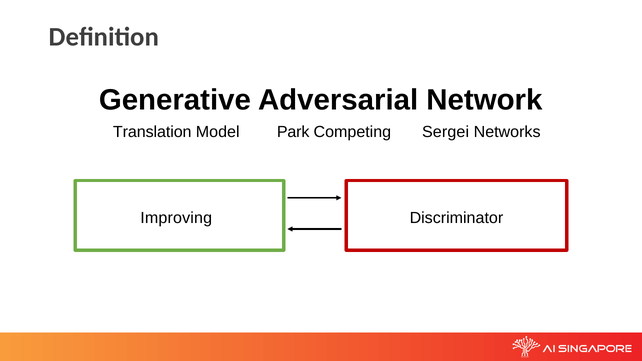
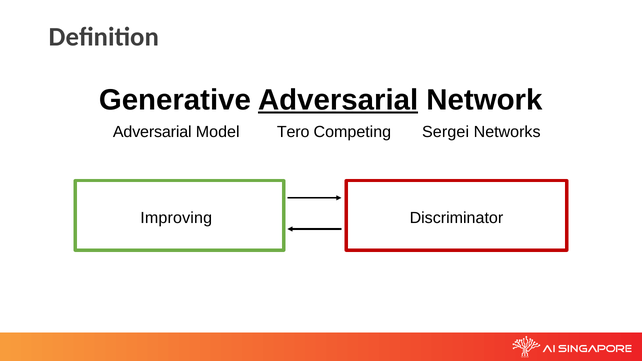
Adversarial at (338, 100) underline: none -> present
Translation at (152, 132): Translation -> Adversarial
Park: Park -> Tero
